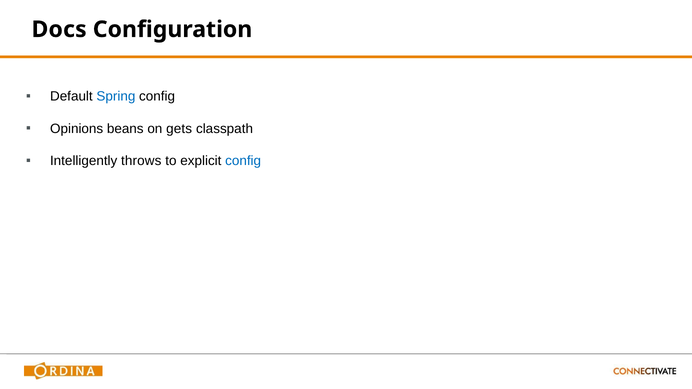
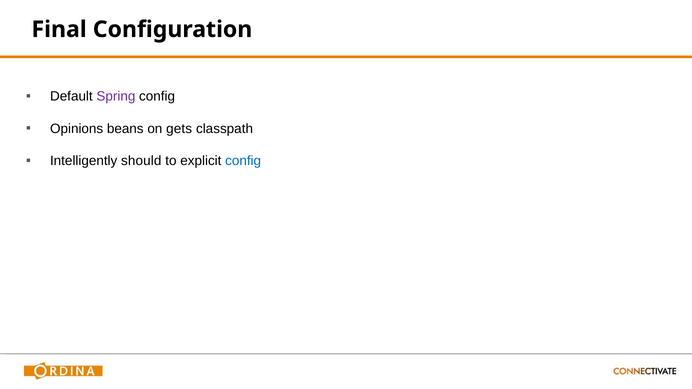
Docs: Docs -> Final
Spring colour: blue -> purple
throws: throws -> should
